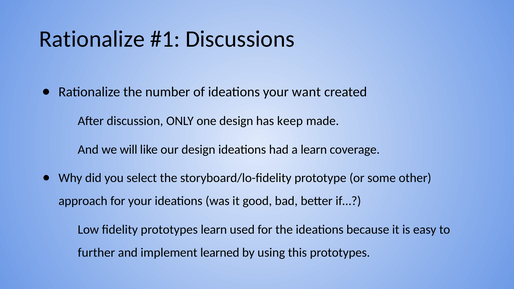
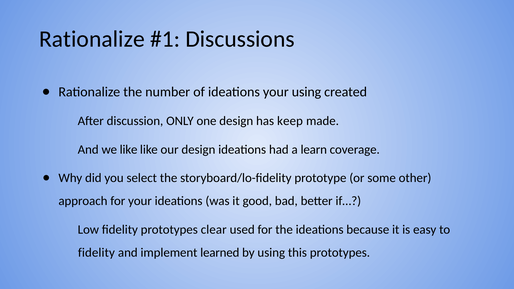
your want: want -> using
we will: will -> like
prototypes learn: learn -> clear
further at (96, 253): further -> fidelity
